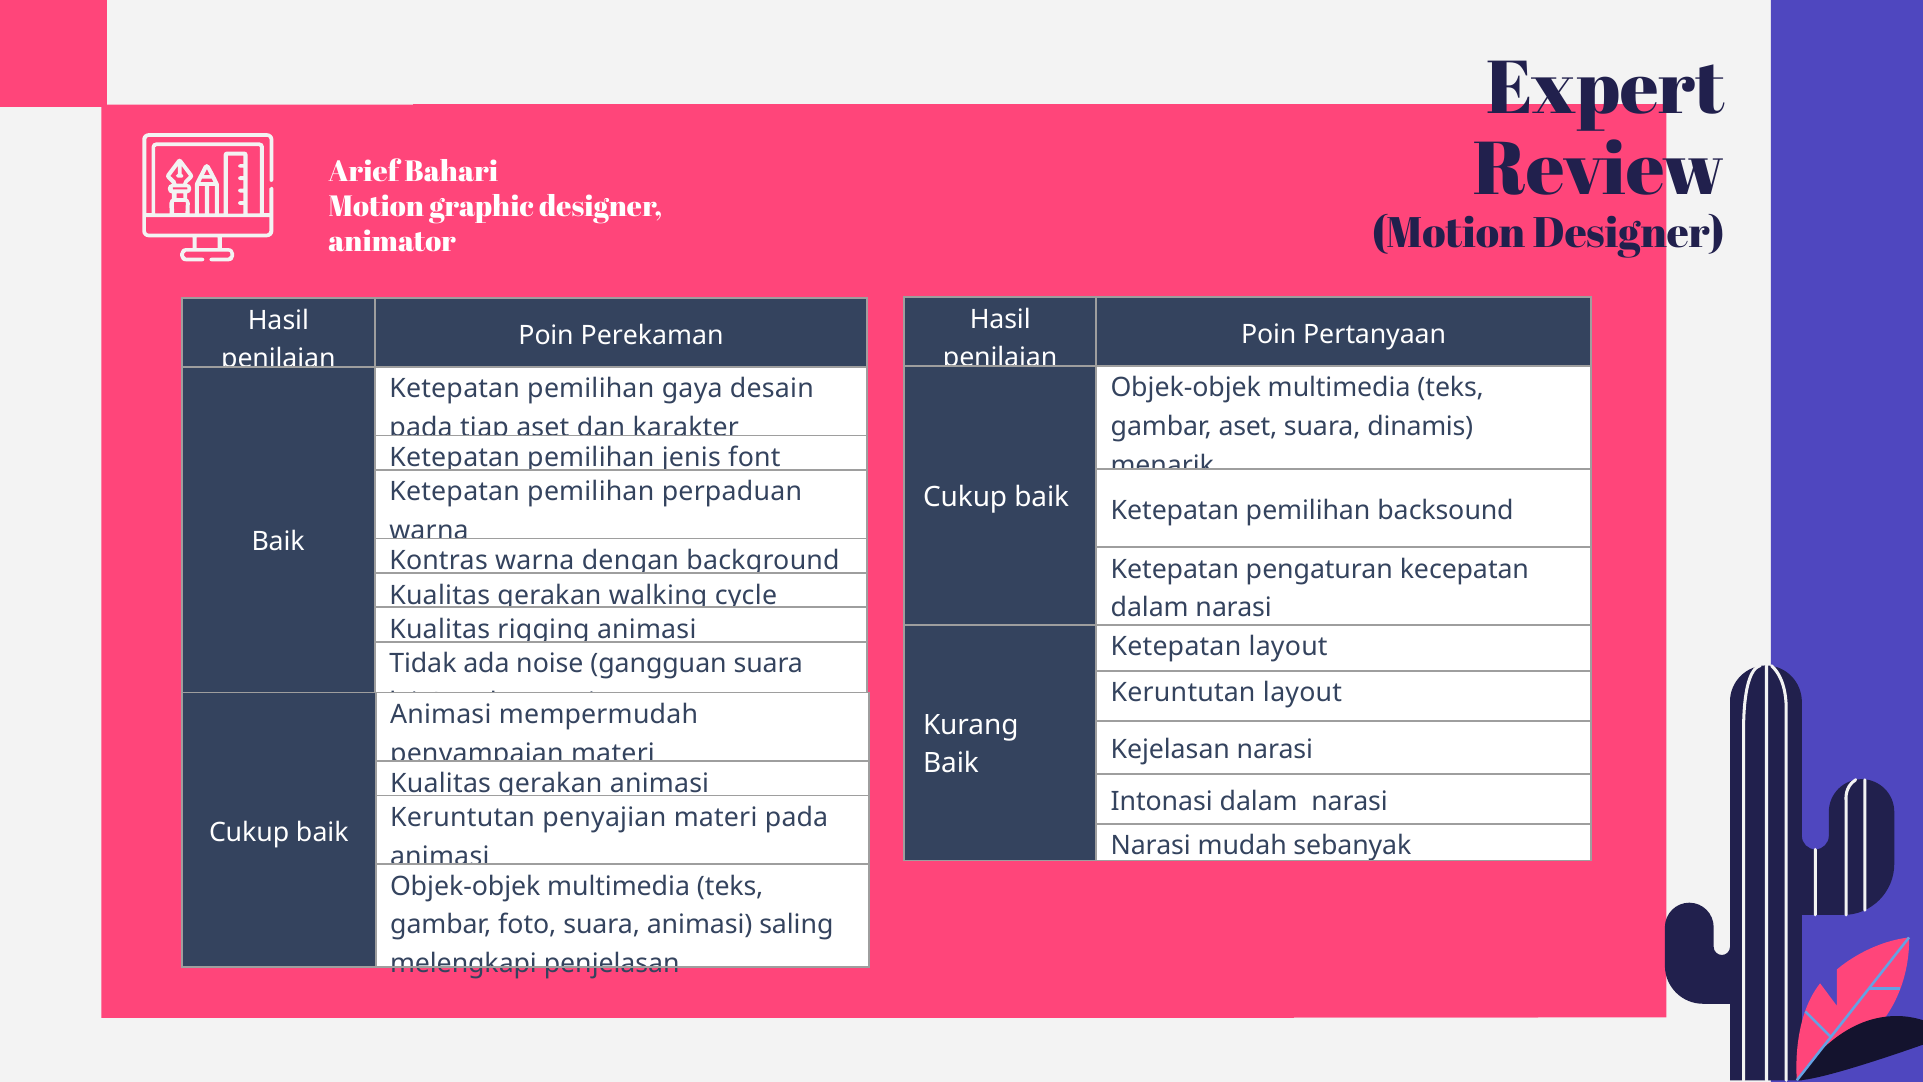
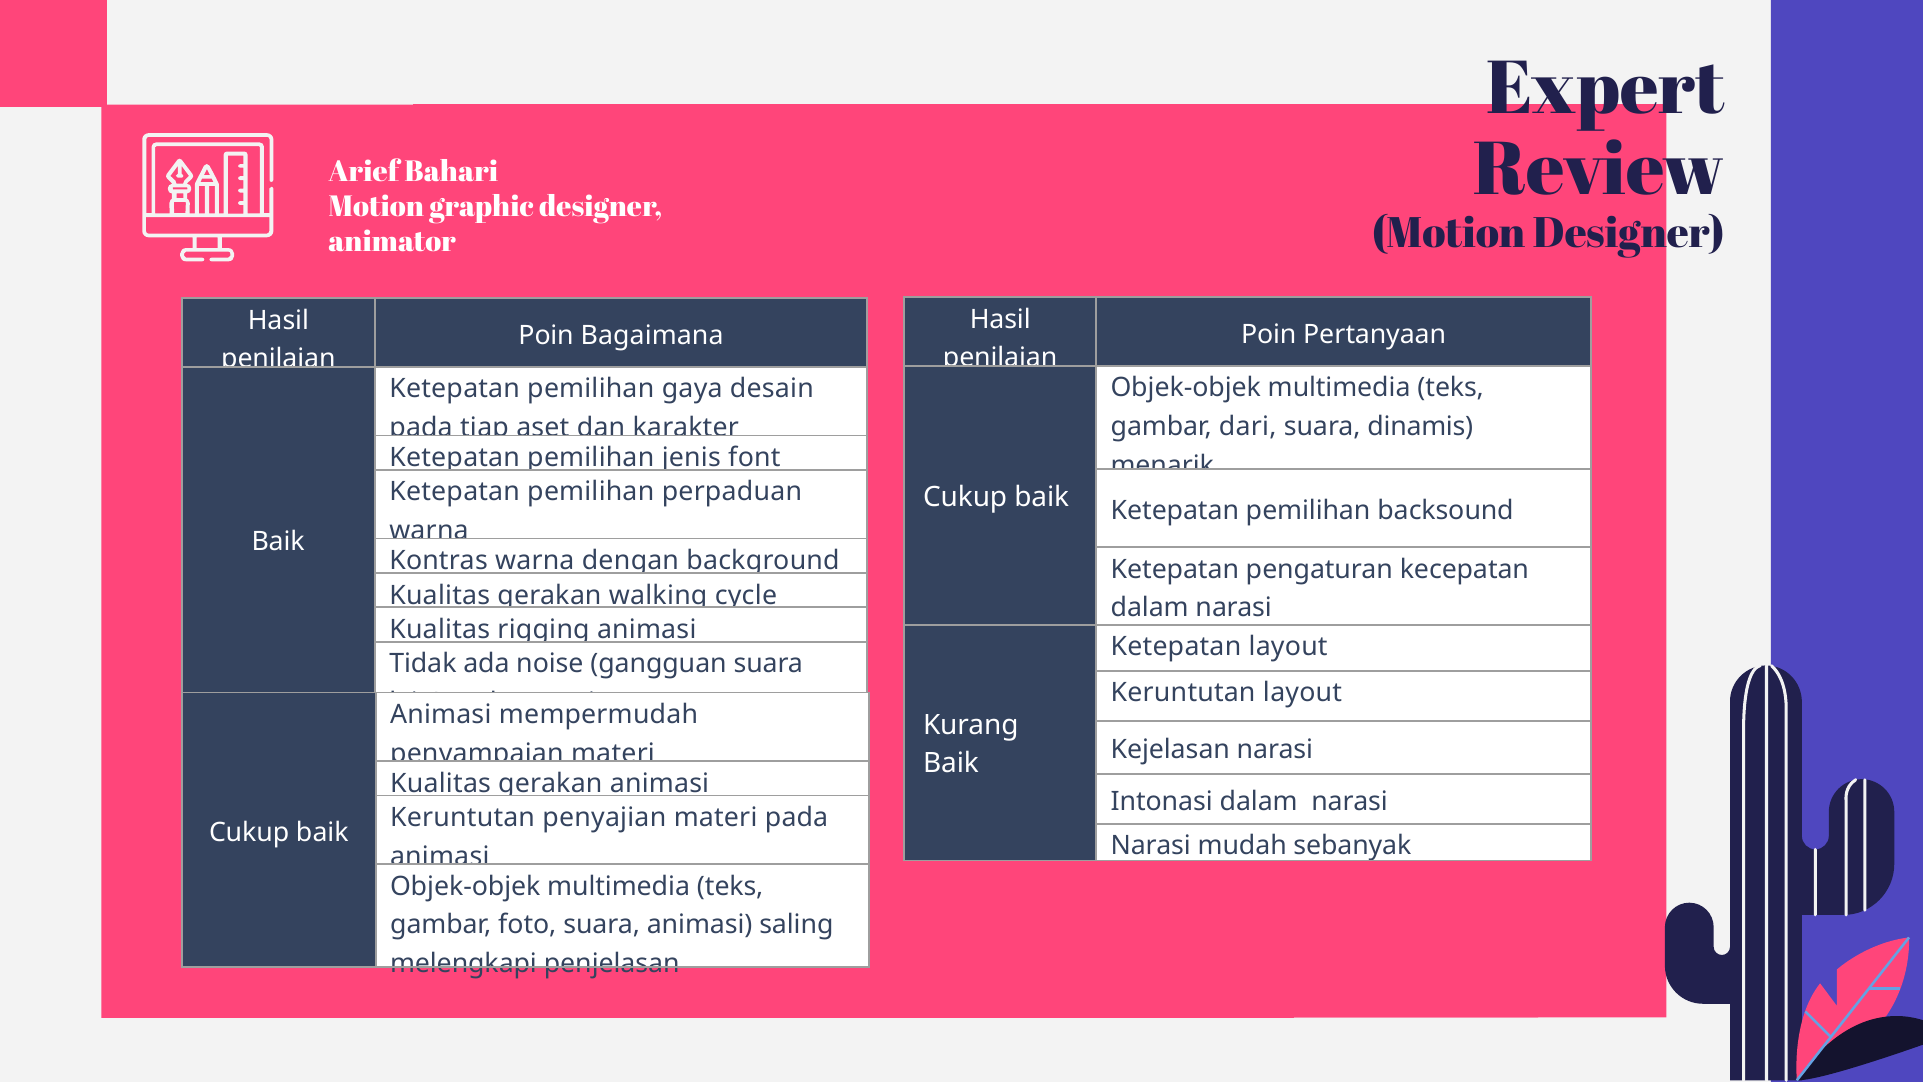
Perekaman: Perekaman -> Bagaimana
gambar aset: aset -> dari
